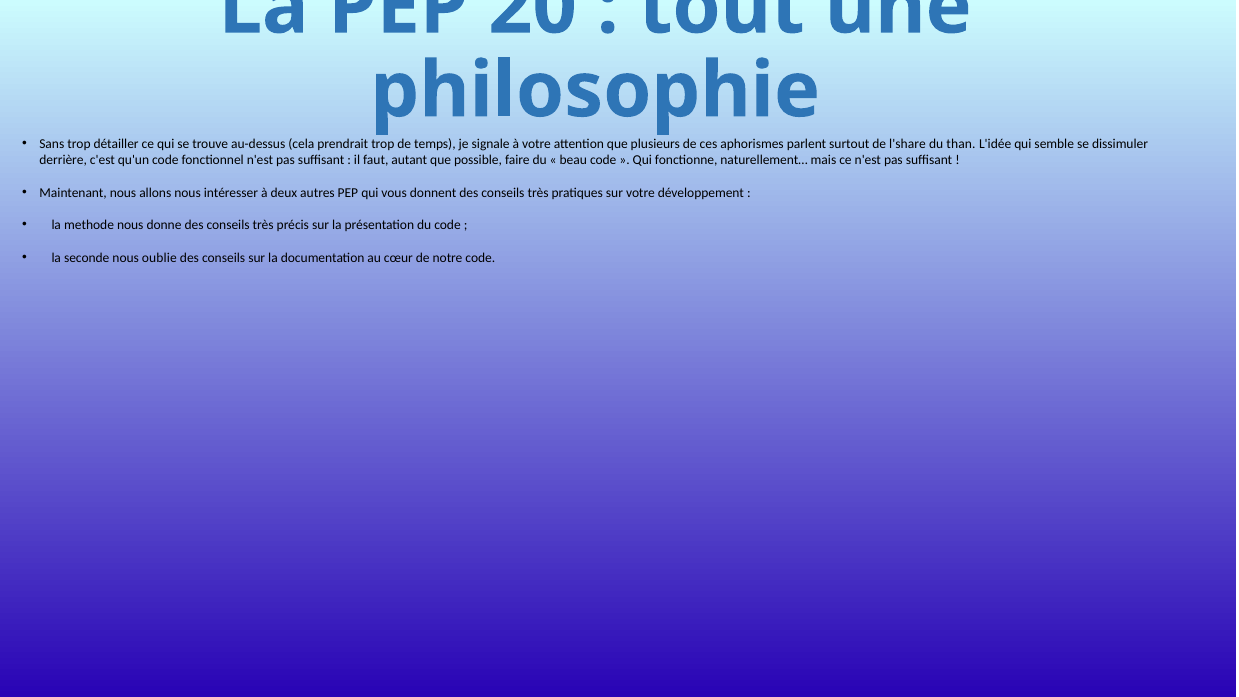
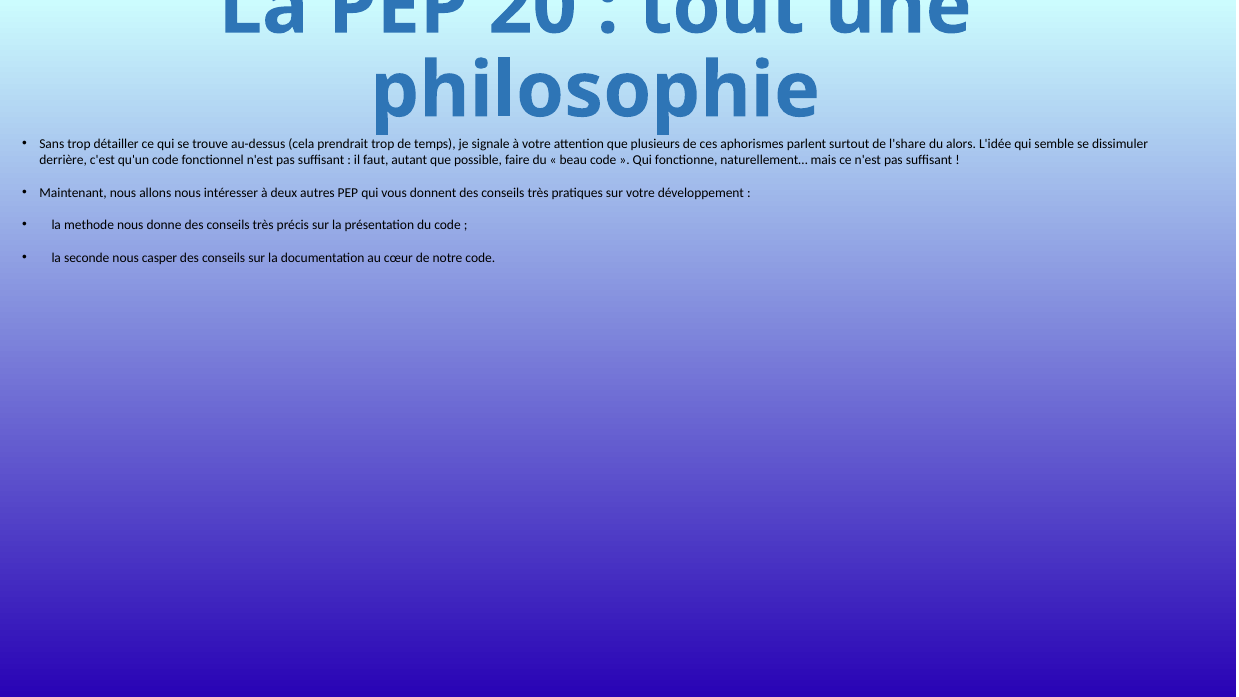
than: than -> alors
oublie: oublie -> casper
